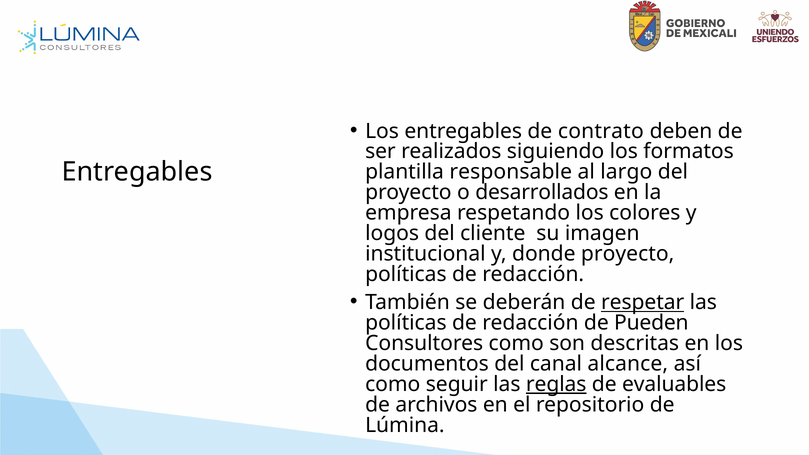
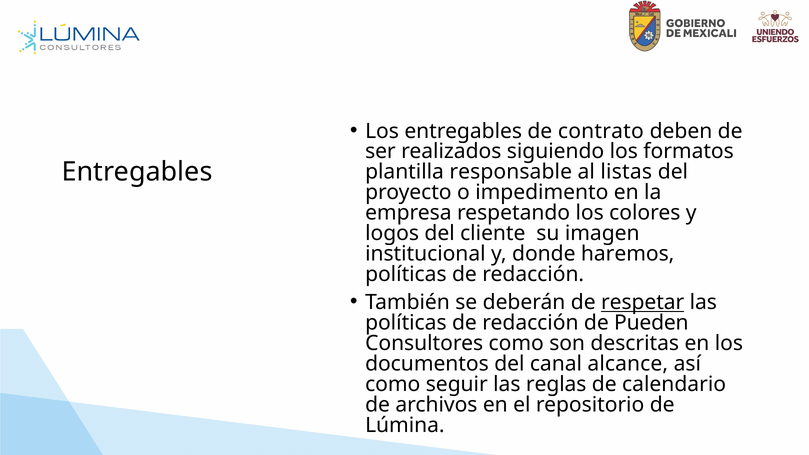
largo: largo -> listas
desarrollados: desarrollados -> impedimento
donde proyecto: proyecto -> haremos
reglas underline: present -> none
evaluables: evaluables -> calendario
